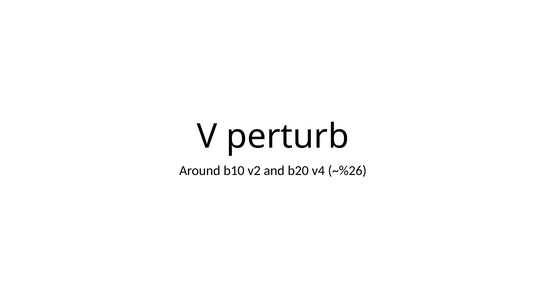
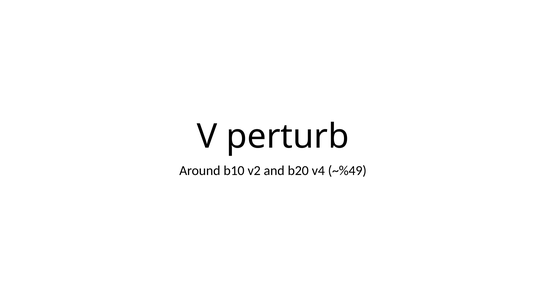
~%26: ~%26 -> ~%49
